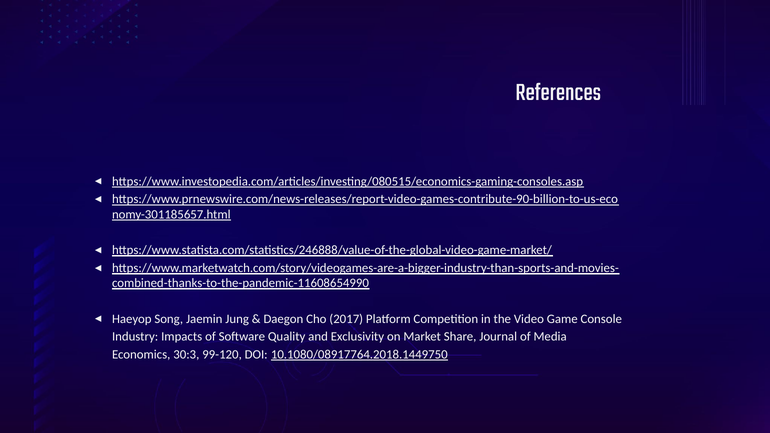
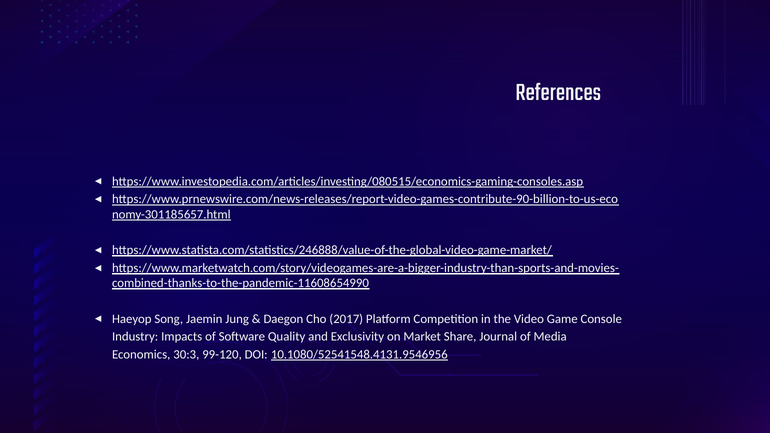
10.1080/08917764.2018.1449750: 10.1080/08917764.2018.1449750 -> 10.1080/52541548.4131.9546956
